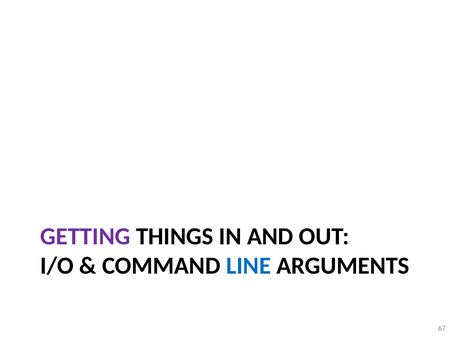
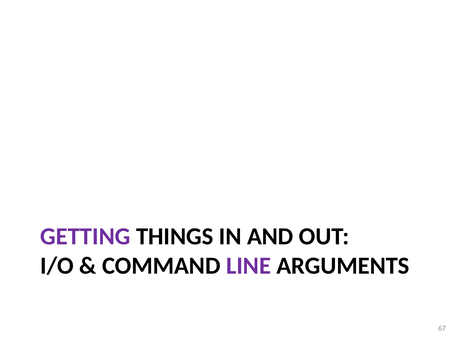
LINE colour: blue -> purple
